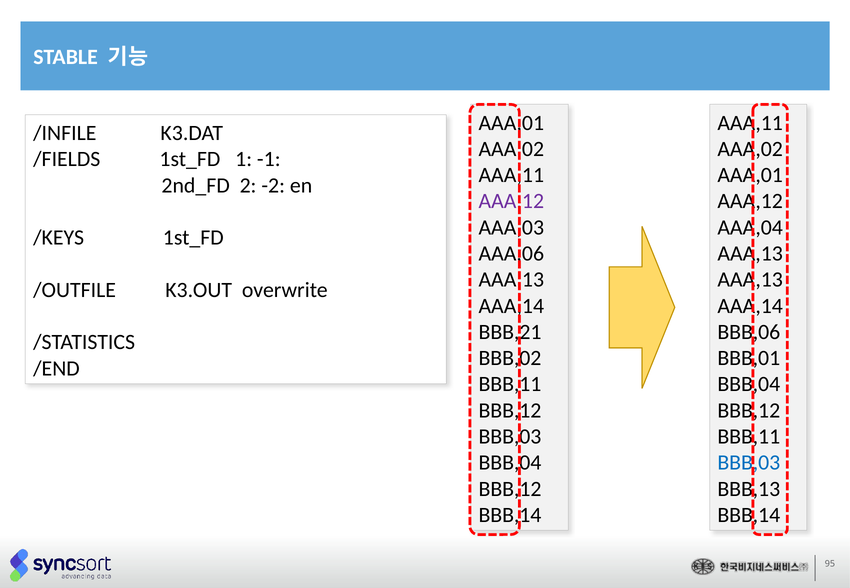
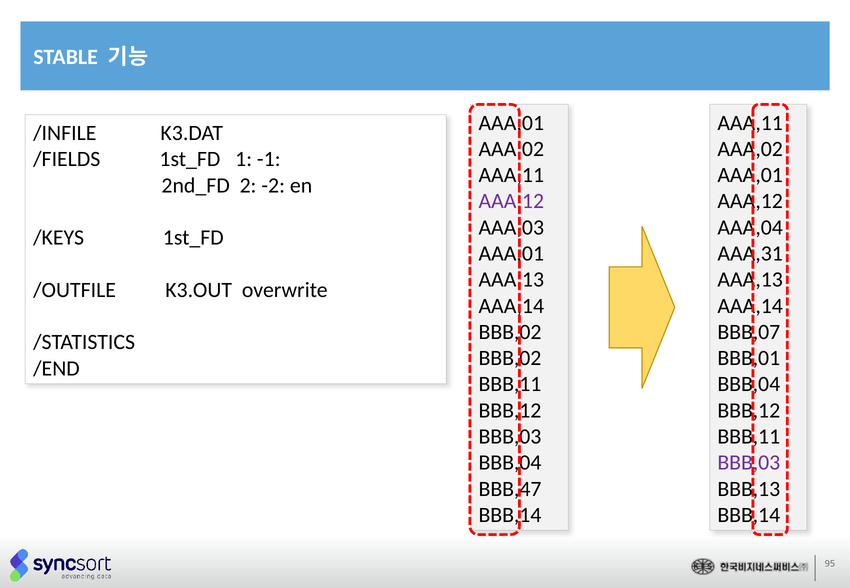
AAA,06 at (511, 254): AAA,06 -> AAA,01
AAA,13 at (750, 254): AAA,13 -> AAA,31
BBB,21 at (510, 332): BBB,21 -> BBB,02
BBB,06: BBB,06 -> BBB,07
BBB,03 at (749, 463) colour: blue -> purple
BBB,12 at (510, 489): BBB,12 -> BBB,47
